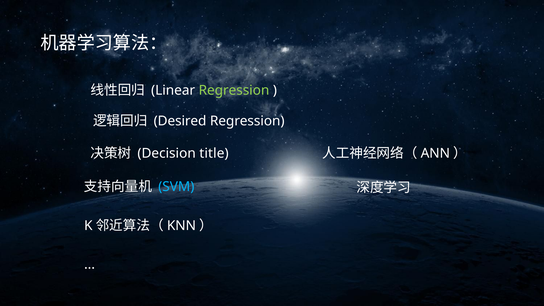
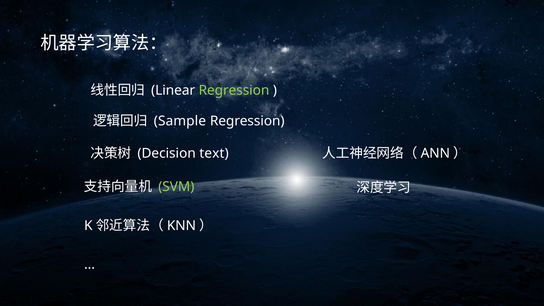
Desired: Desired -> Sample
title: title -> text
SVM colour: light blue -> light green
